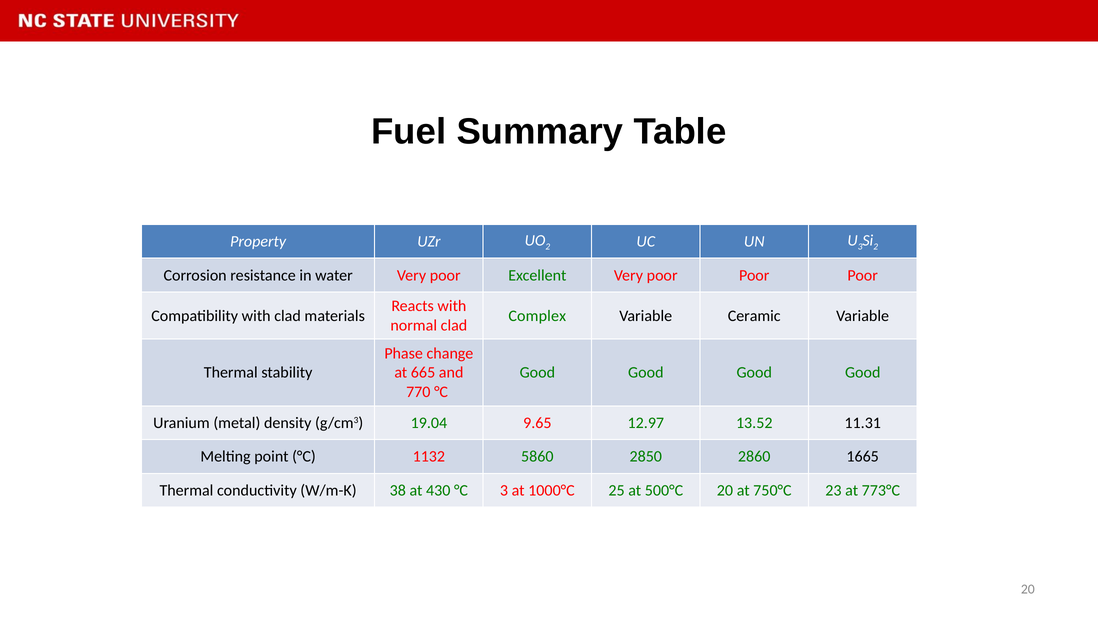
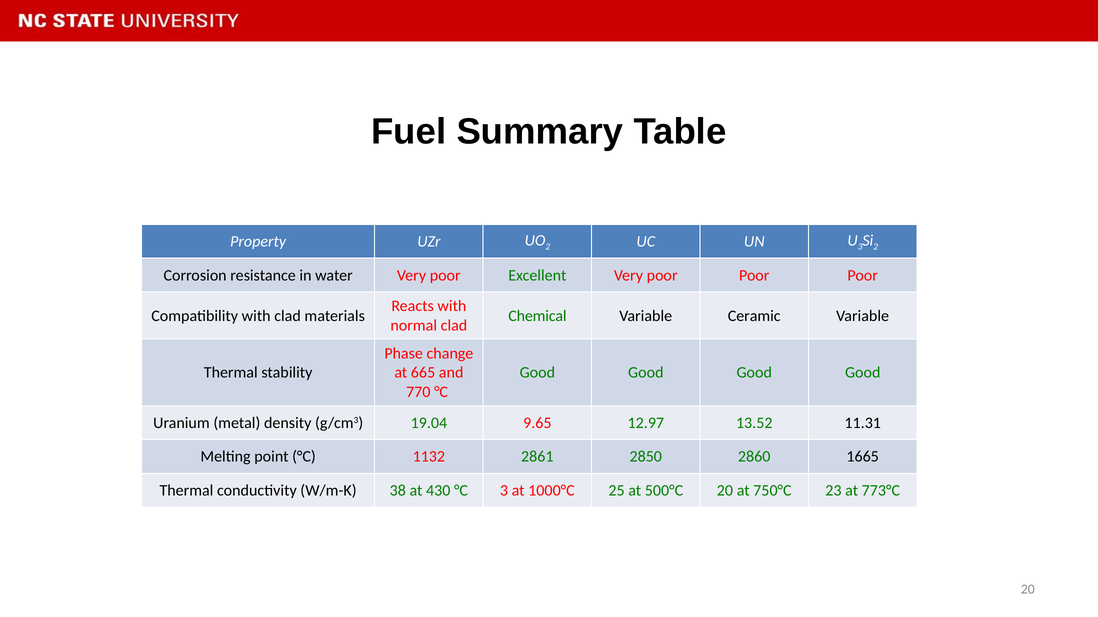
Complex: Complex -> Chemical
5860: 5860 -> 2861
